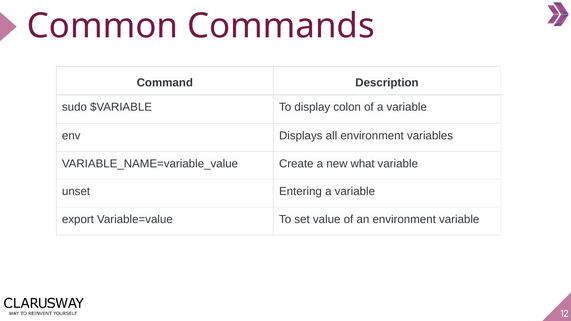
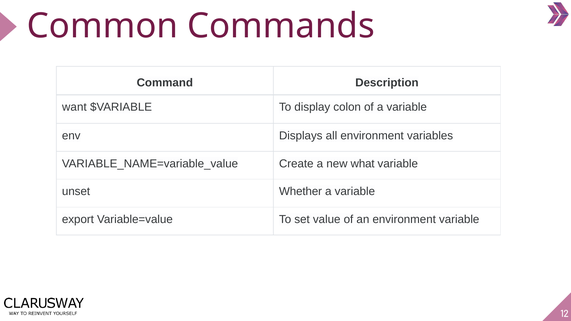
sudo: sudo -> want
Entering: Entering -> Whether
